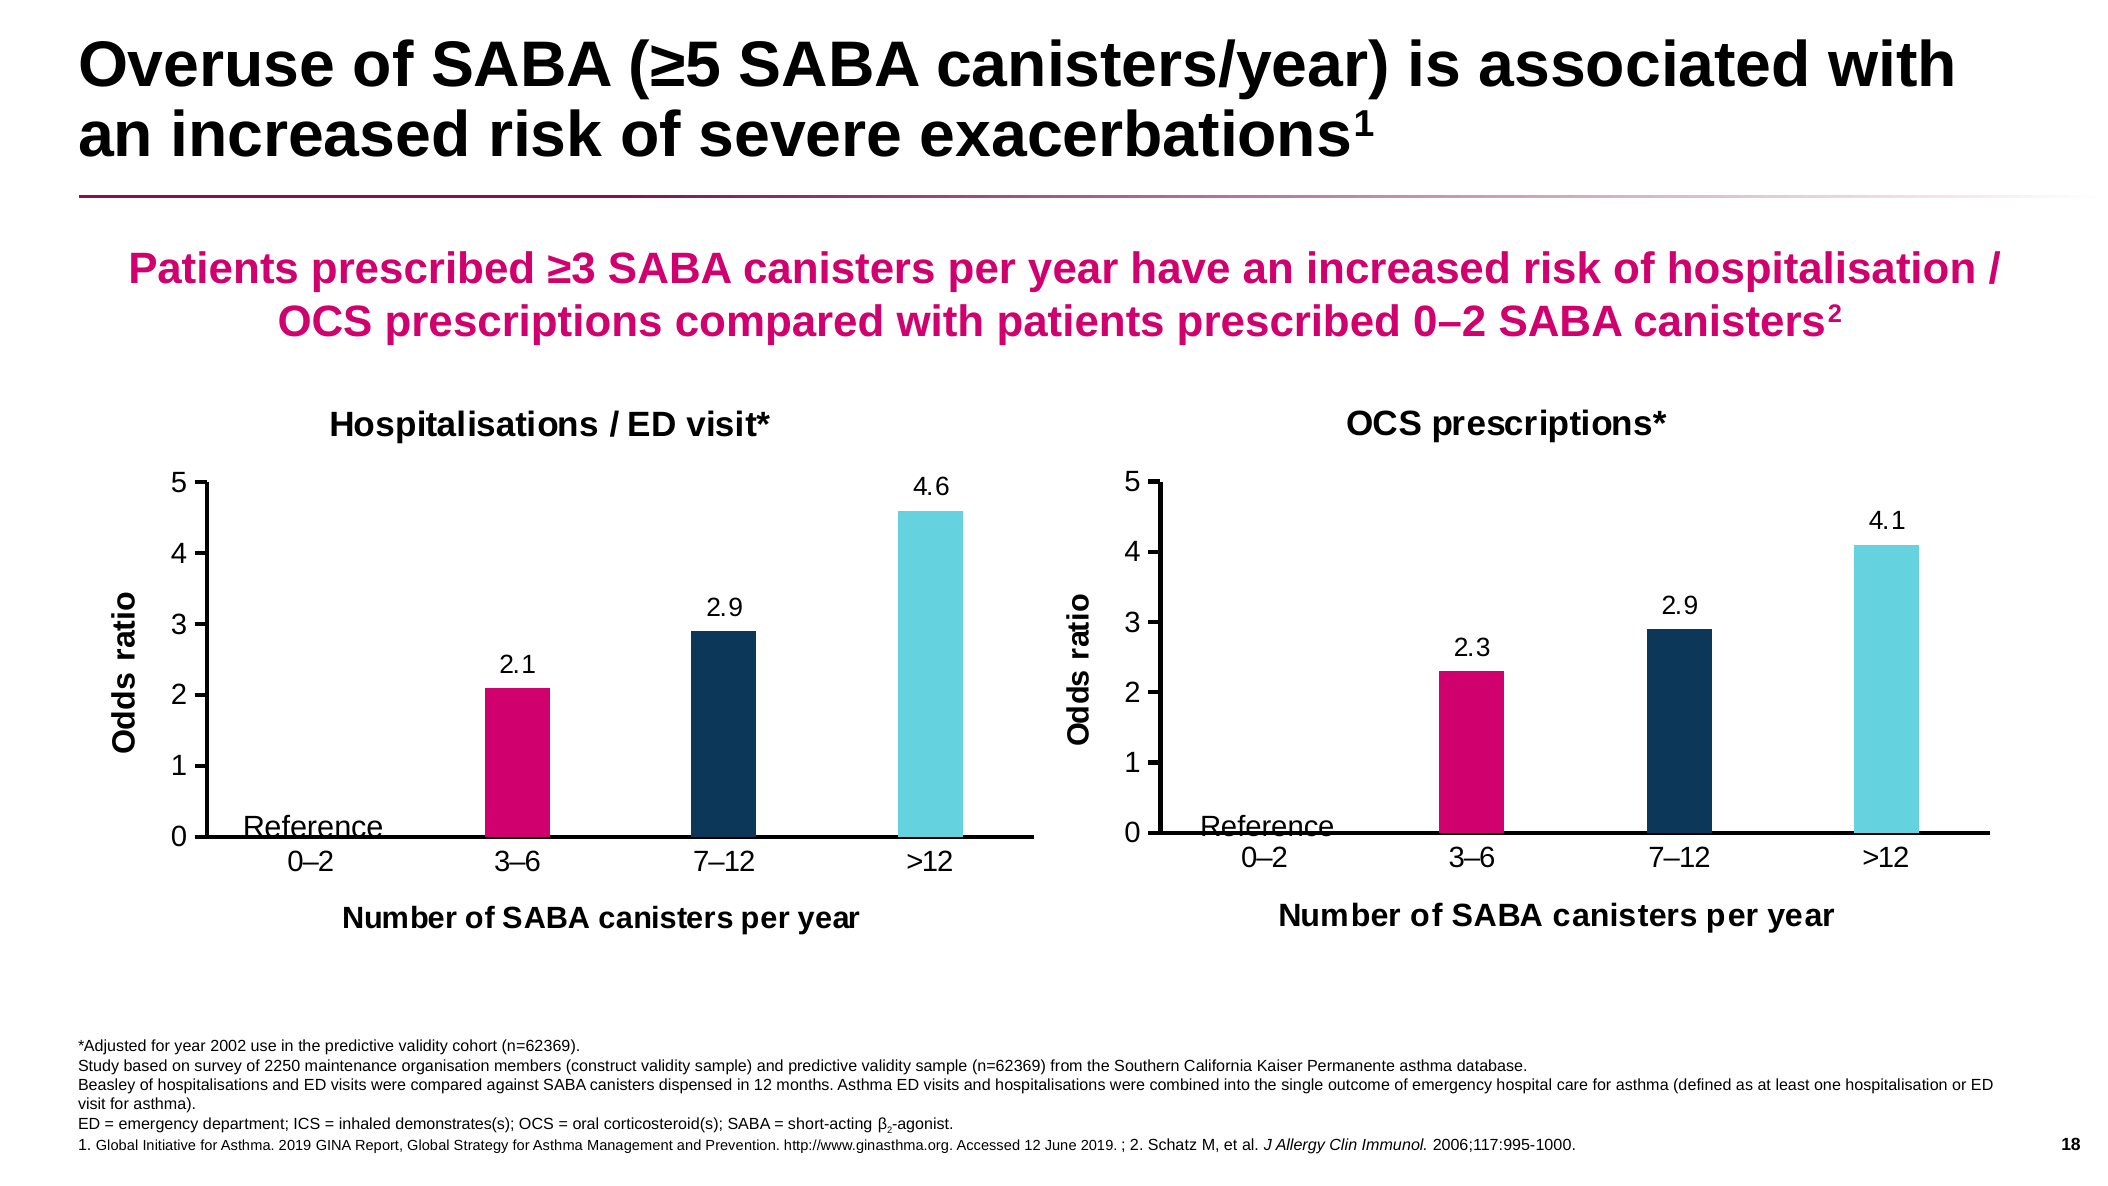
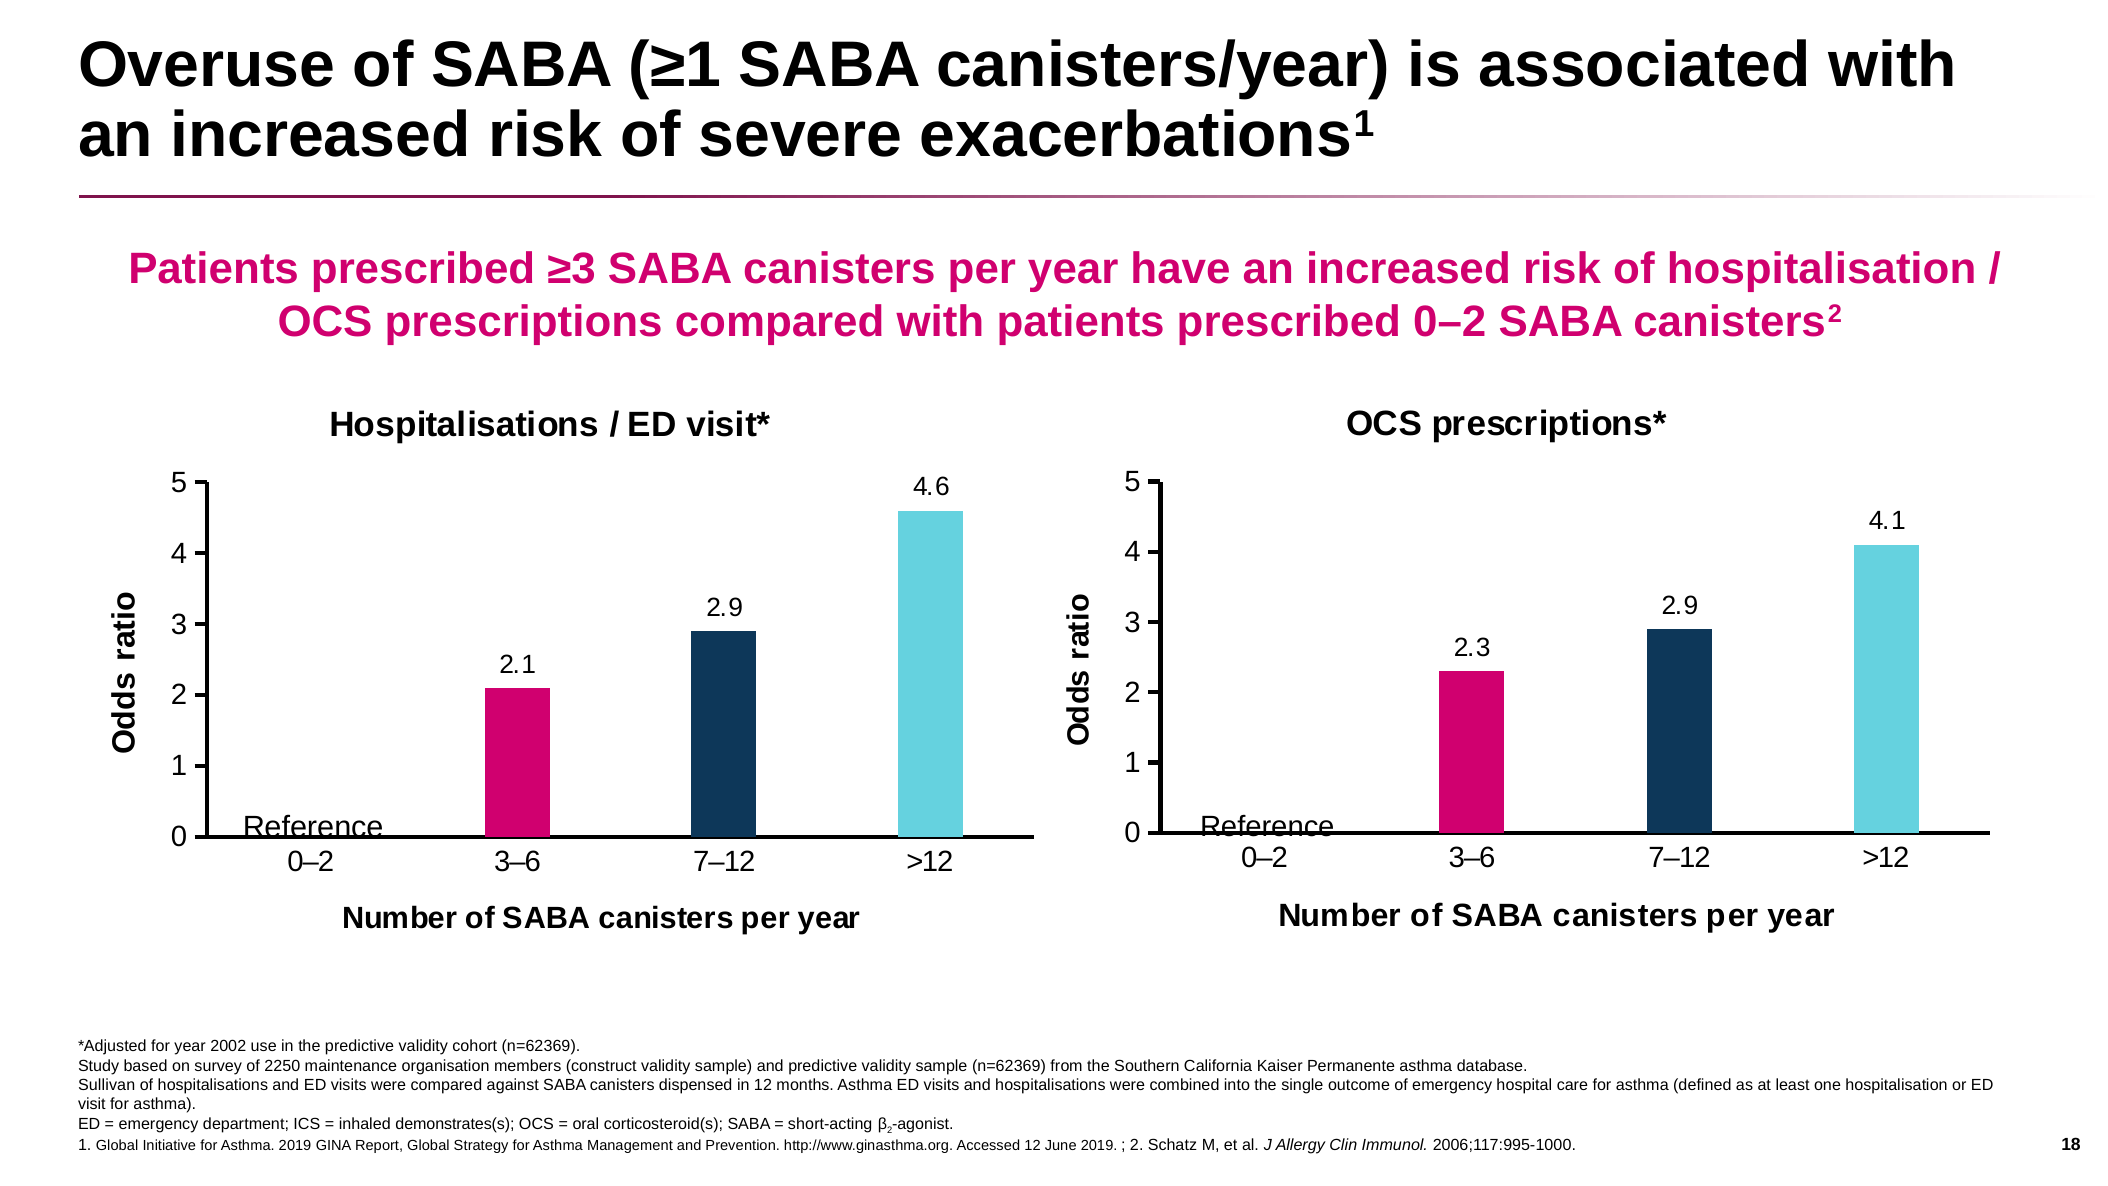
≥5: ≥5 -> ≥1
Beasley: Beasley -> Sullivan
